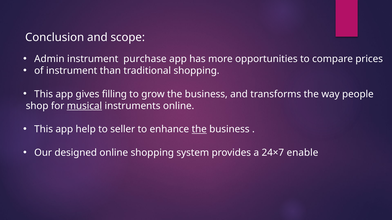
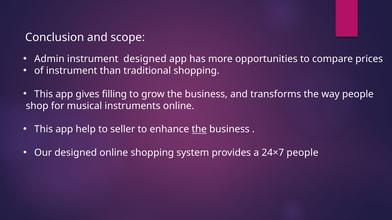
instrument purchase: purchase -> designed
musical underline: present -> none
24×7 enable: enable -> people
